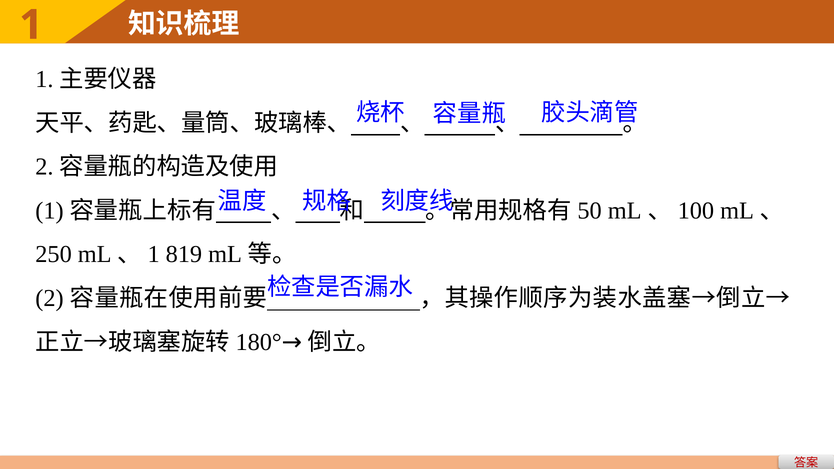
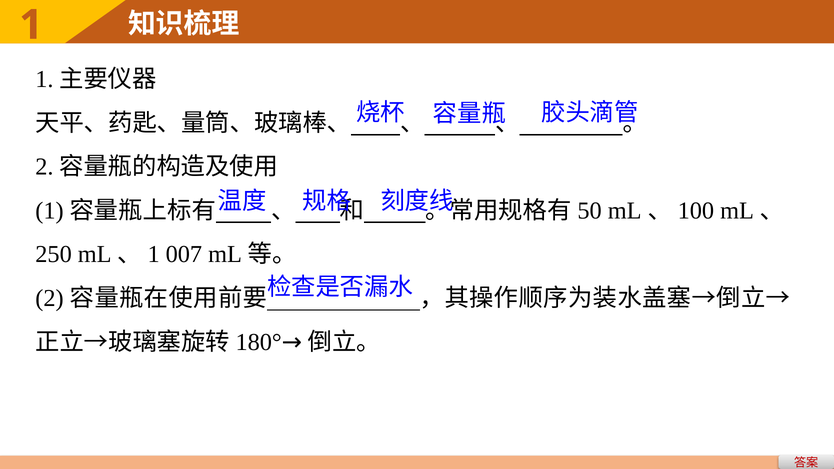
819: 819 -> 007
